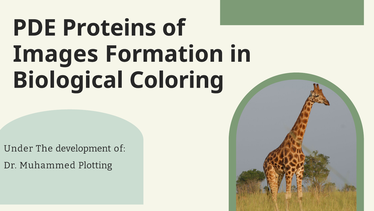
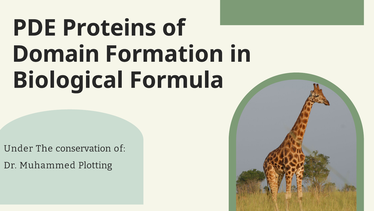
Images: Images -> Domain
Coloring: Coloring -> Formula
development: development -> conservation
